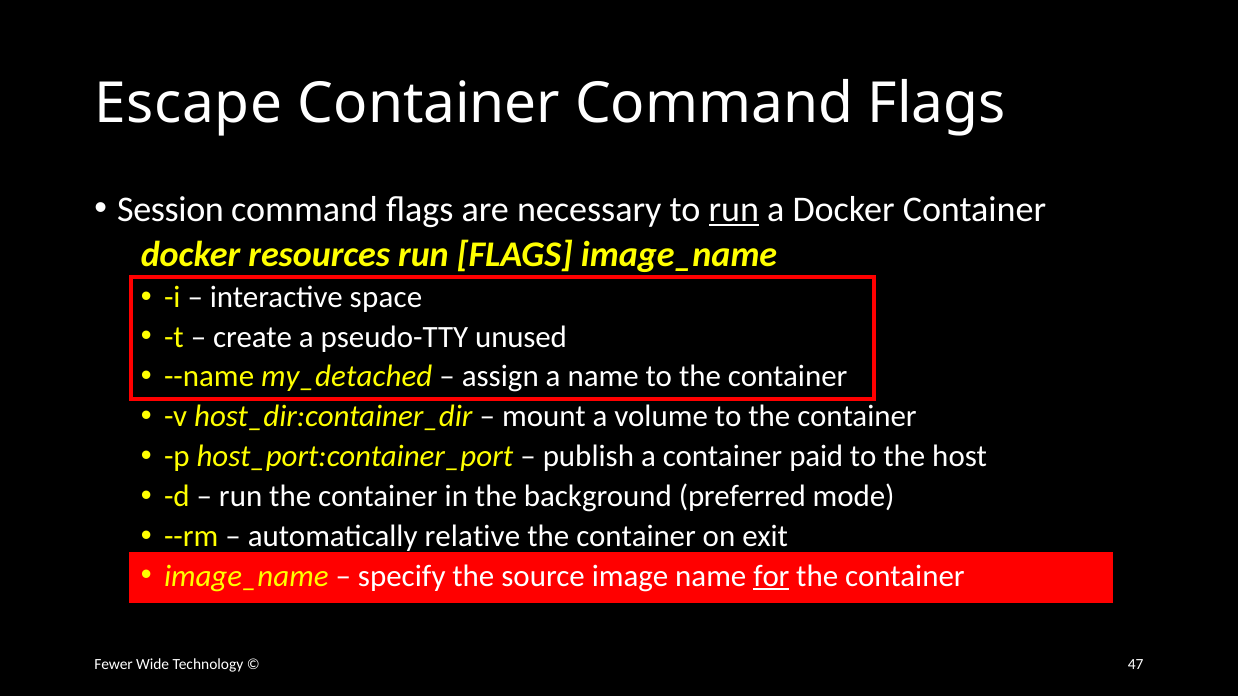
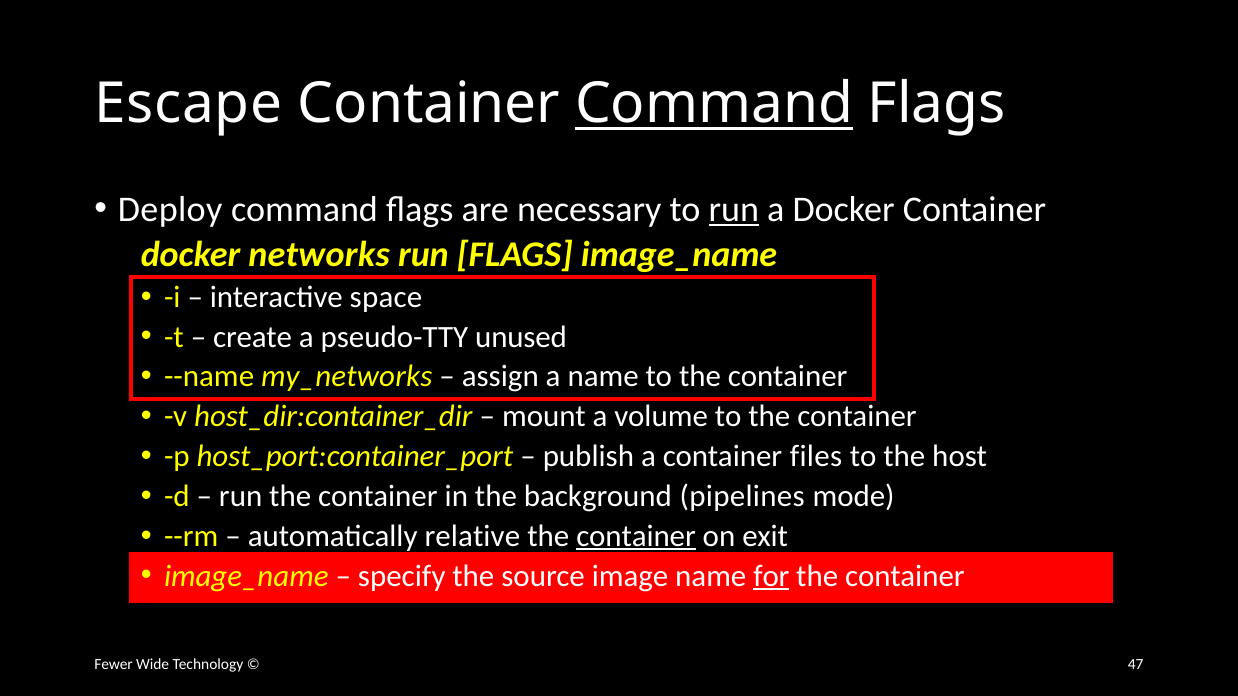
Command at (714, 104) underline: none -> present
Session: Session -> Deploy
resources: resources -> networks
my_detached: my_detached -> my_networks
paid: paid -> files
preferred: preferred -> pipelines
container at (636, 536) underline: none -> present
